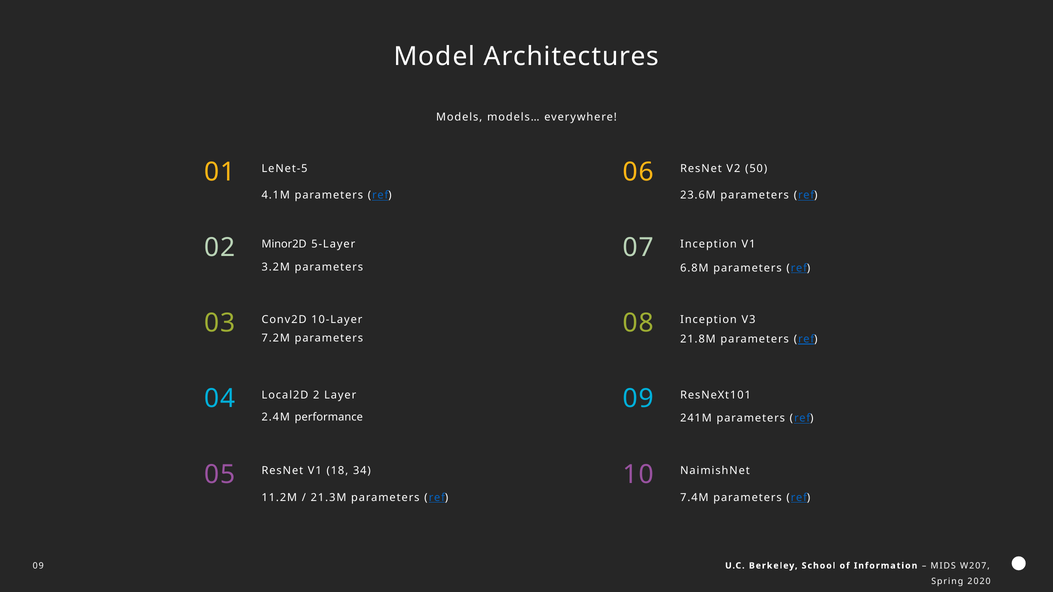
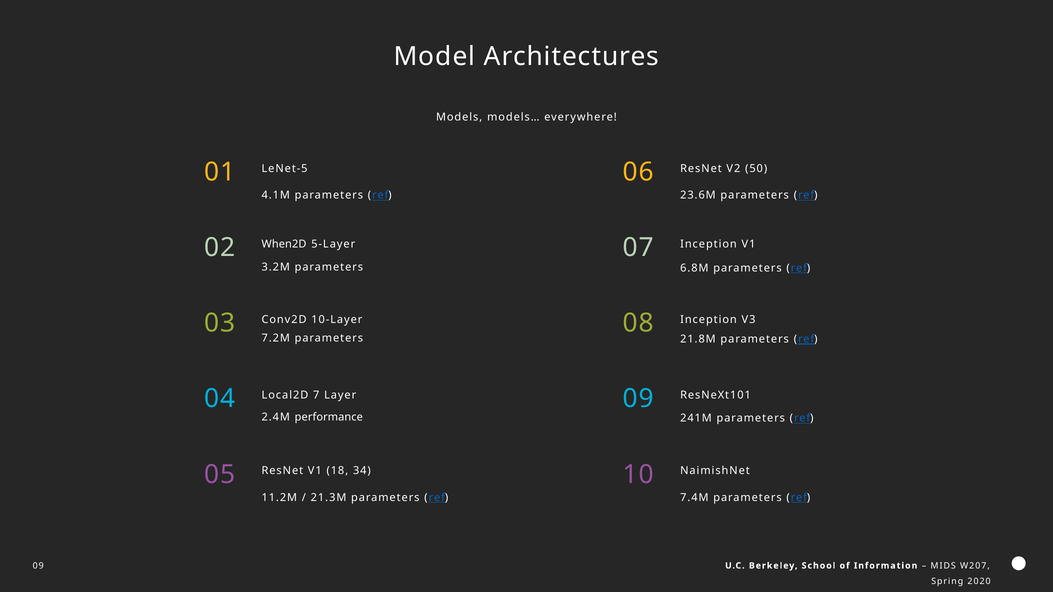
Minor2D: Minor2D -> When2D
2: 2 -> 7
